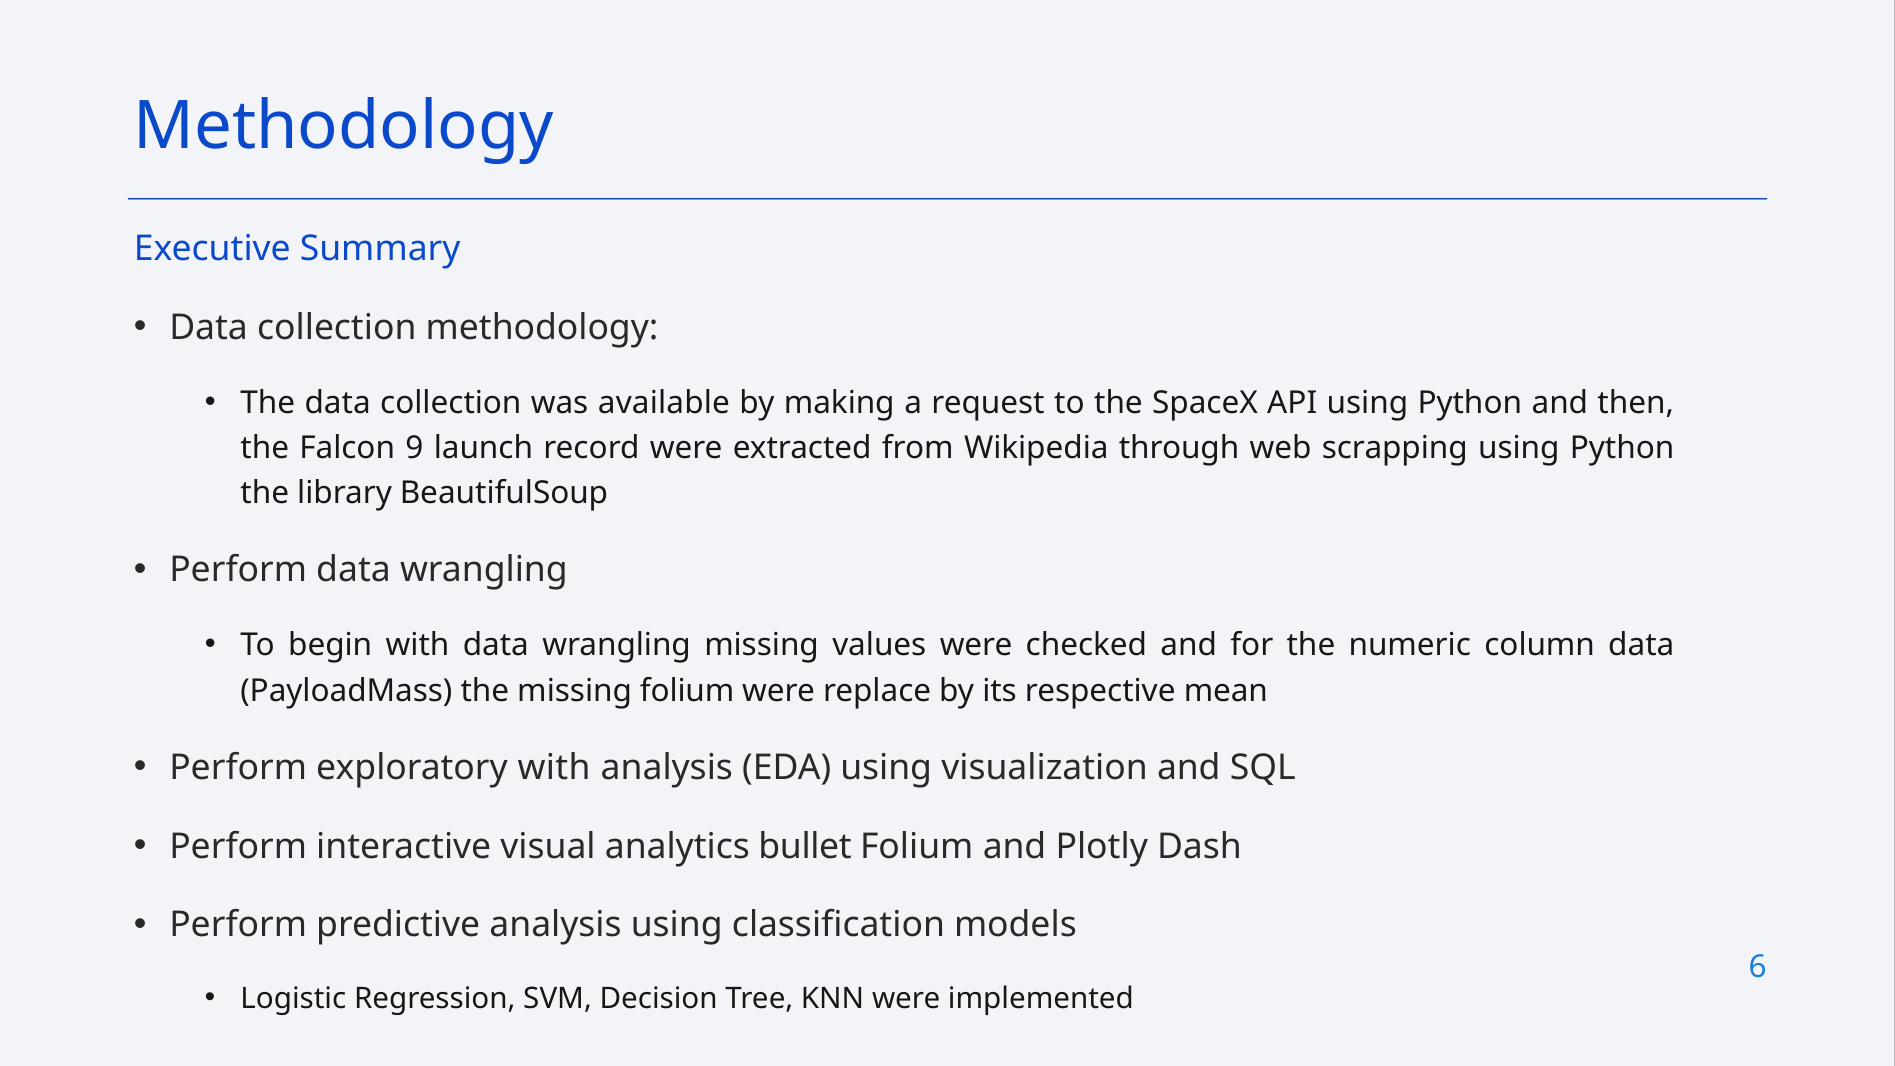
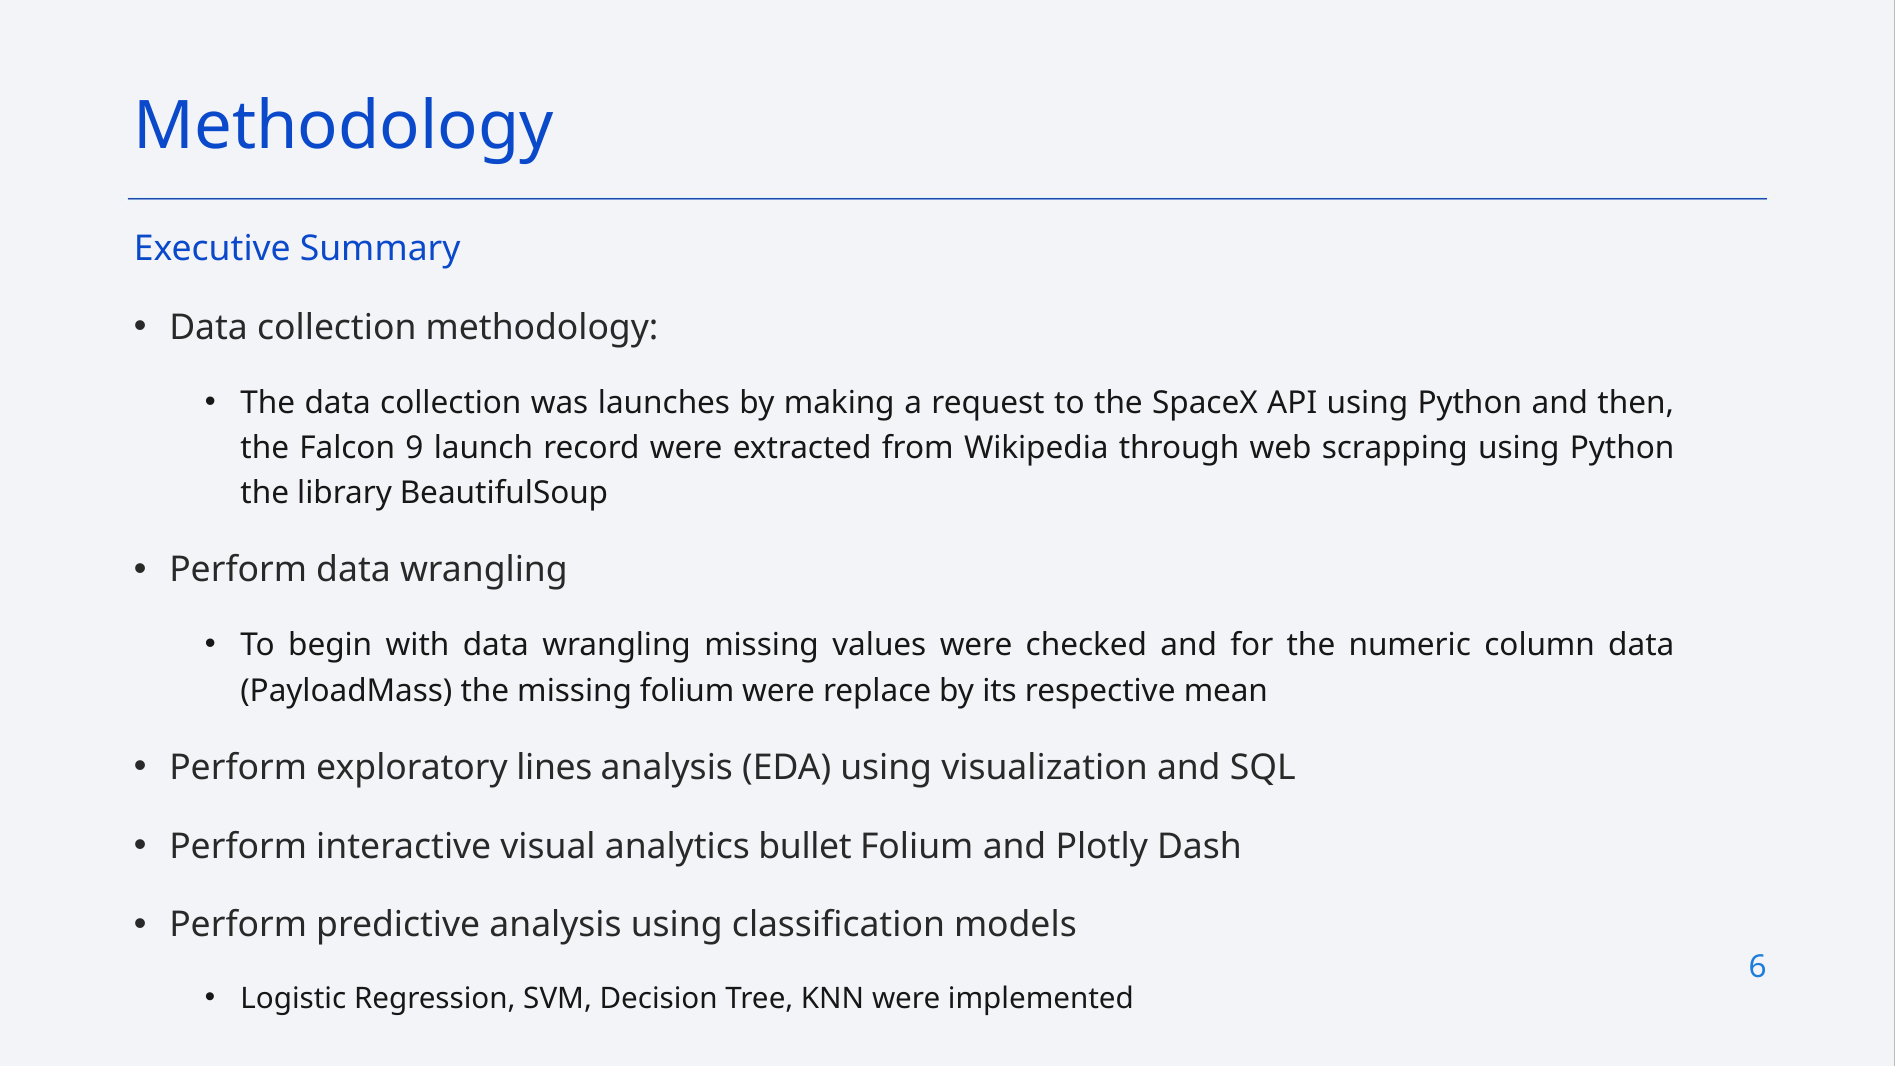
available: available -> launches
exploratory with: with -> lines
